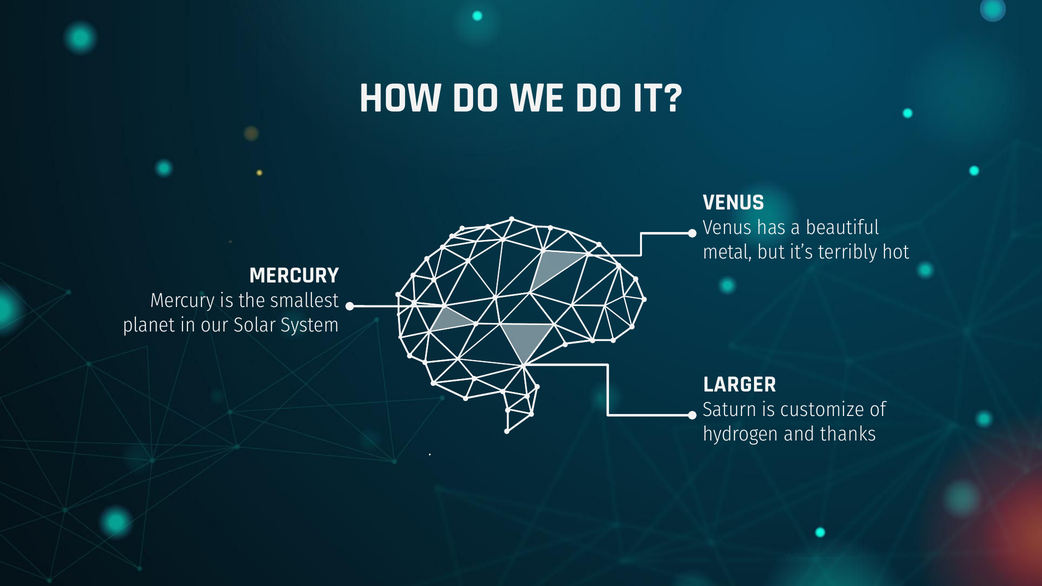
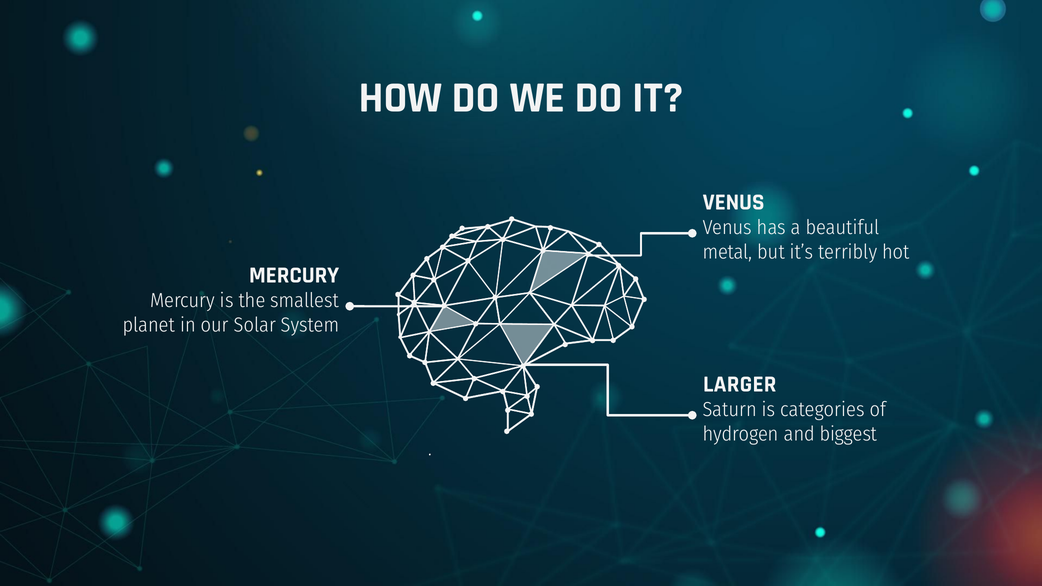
customize: customize -> categories
thanks: thanks -> biggest
